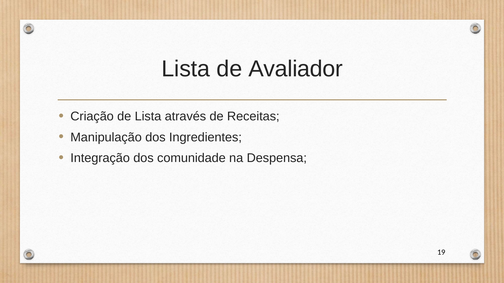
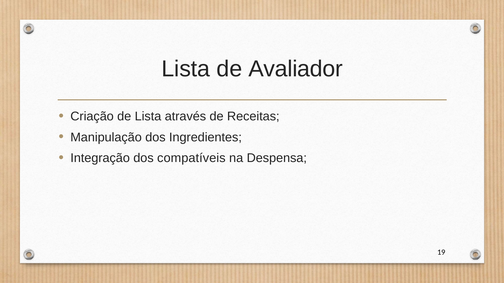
comunidade: comunidade -> compatíveis
